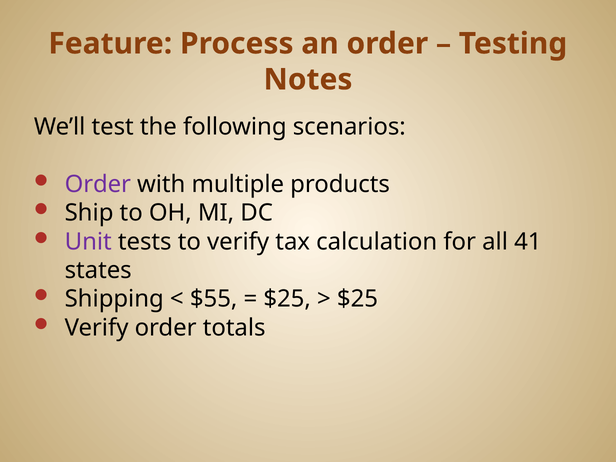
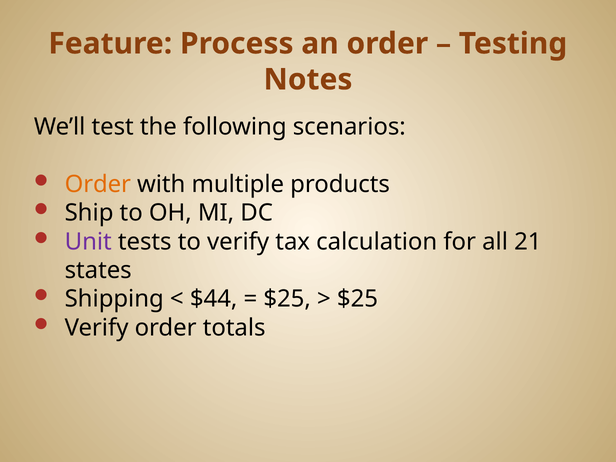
Order at (98, 184) colour: purple -> orange
41: 41 -> 21
$55: $55 -> $44
